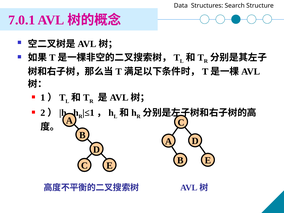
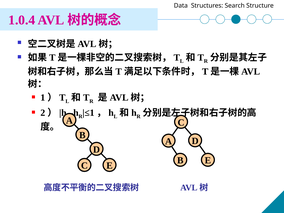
7.0.1: 7.0.1 -> 1.0.4
